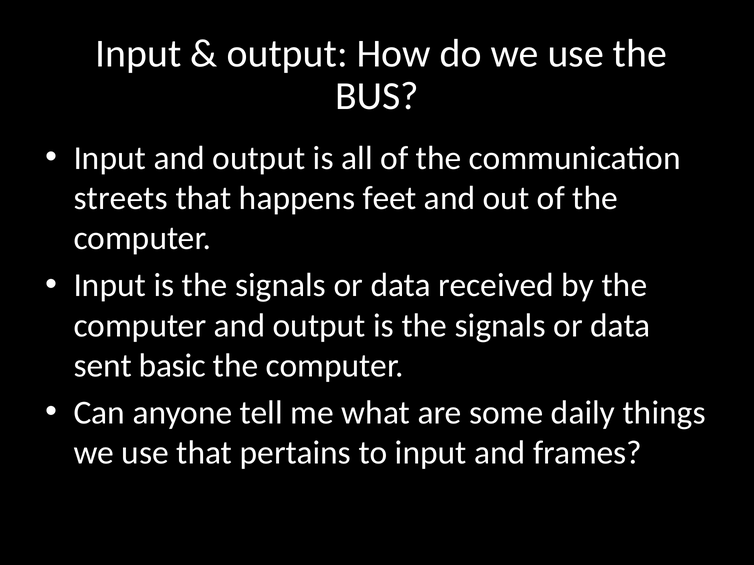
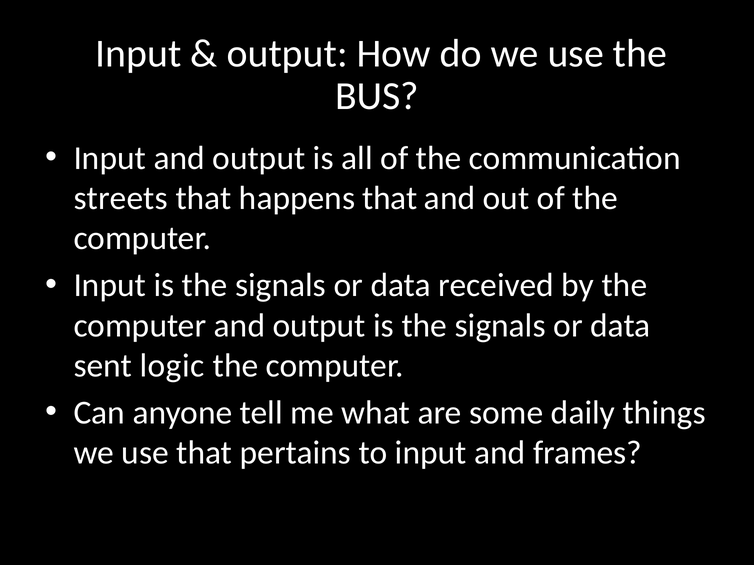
happens feet: feet -> that
basic: basic -> logic
